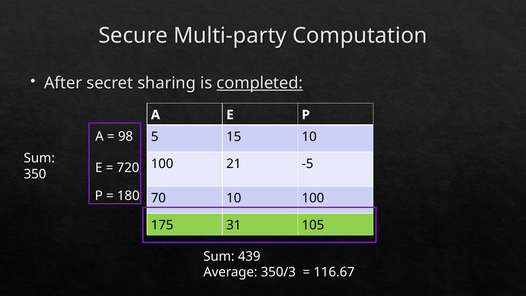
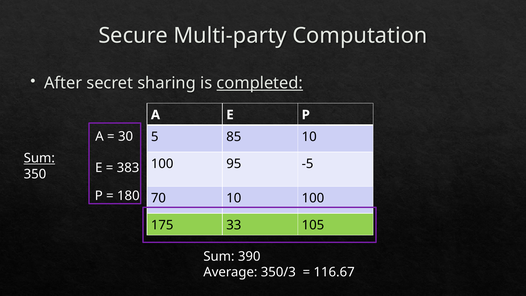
98: 98 -> 30
15: 15 -> 85
Sum at (39, 158) underline: none -> present
21: 21 -> 95
720: 720 -> 383
31: 31 -> 33
439: 439 -> 390
